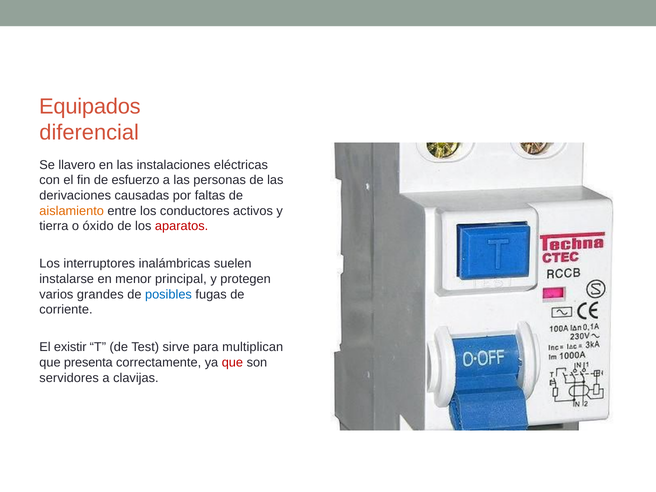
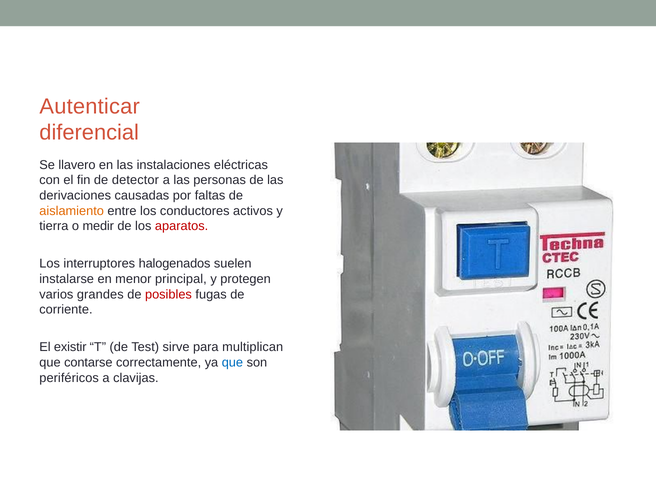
Equipados: Equipados -> Autenticar
esfuerzo: esfuerzo -> detector
óxido: óxido -> medir
inalámbricas: inalámbricas -> halogenados
posibles colour: blue -> red
presenta: presenta -> contarse
que at (232, 363) colour: red -> blue
servidores: servidores -> periféricos
